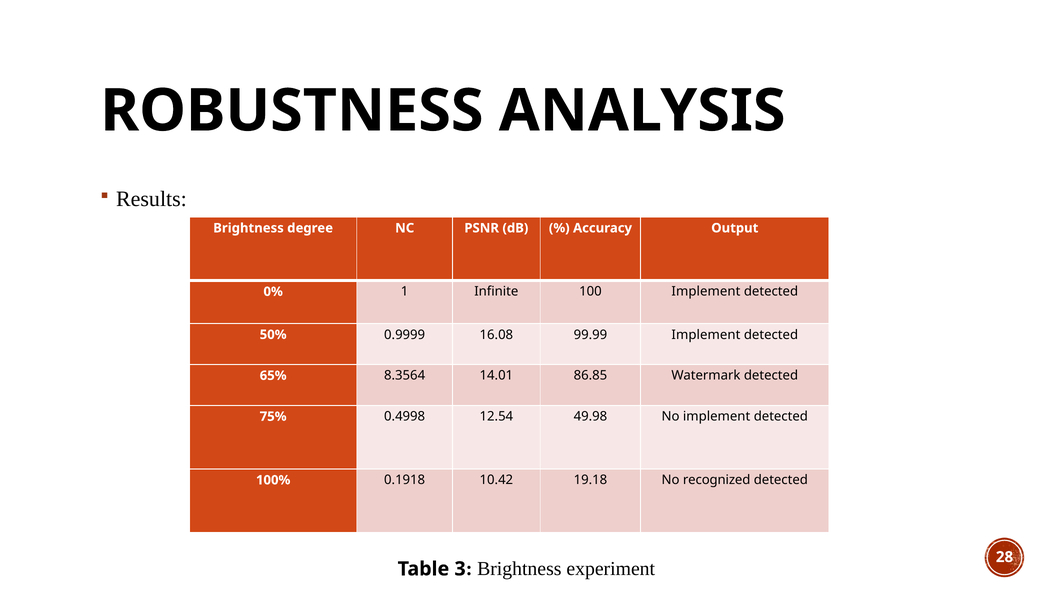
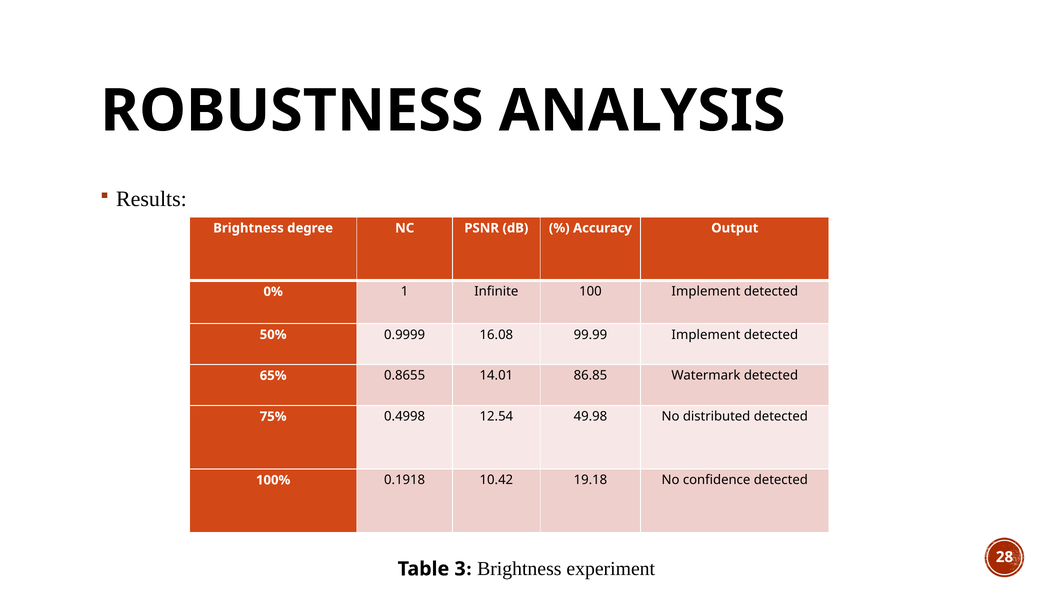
8.3564: 8.3564 -> 0.8655
No implement: implement -> distributed
recognized: recognized -> confidence
